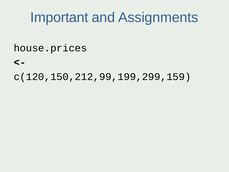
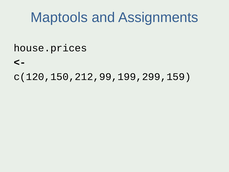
Important: Important -> Maptools
